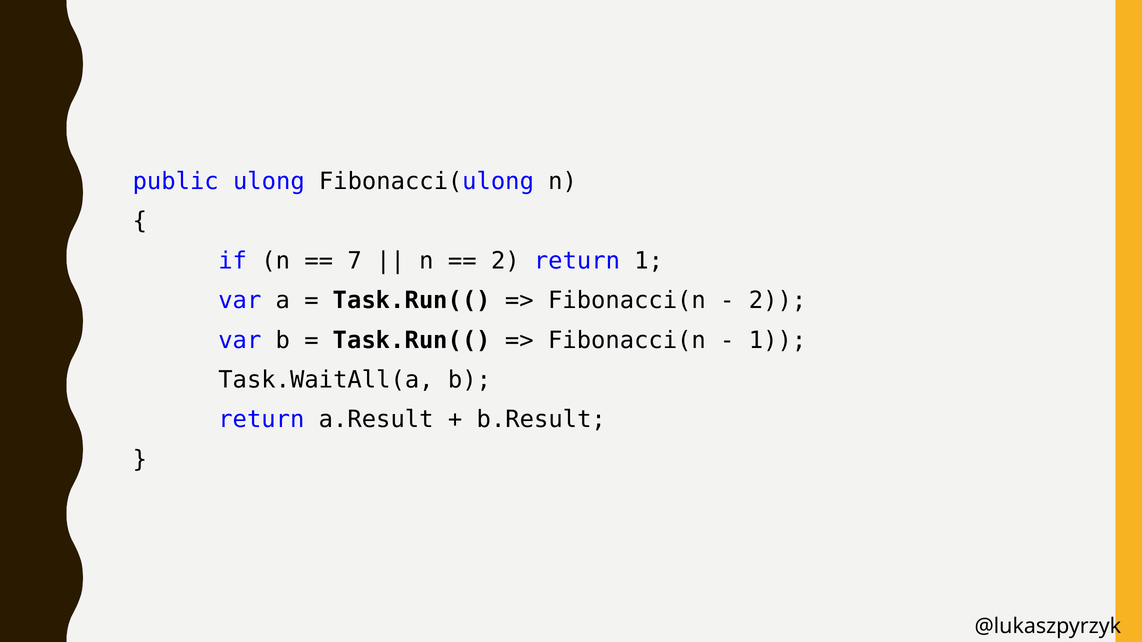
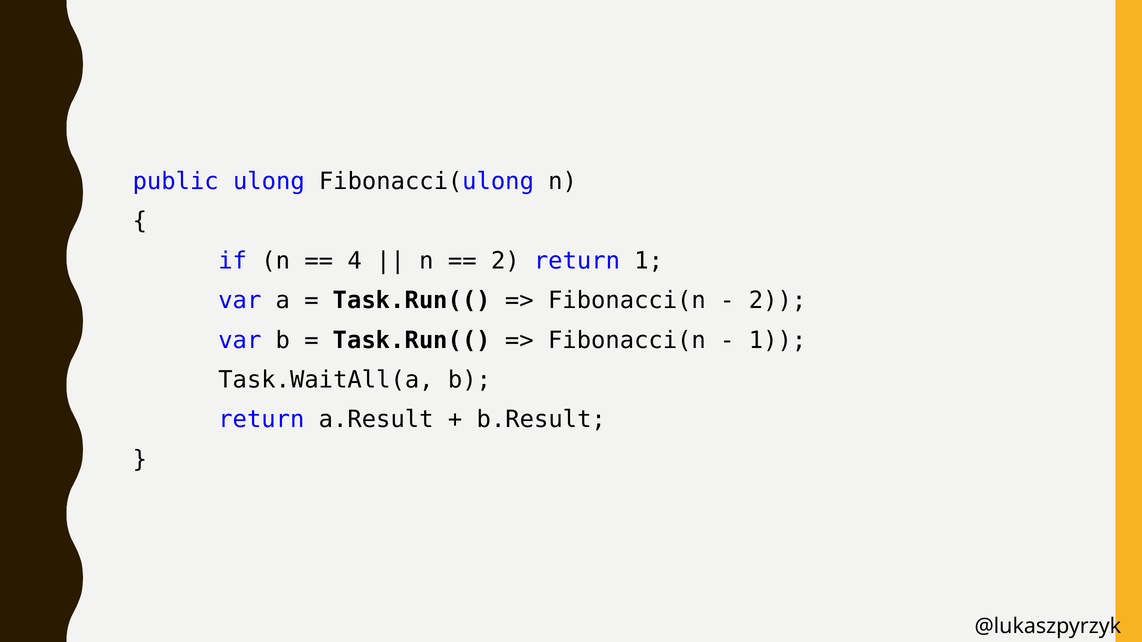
7: 7 -> 4
